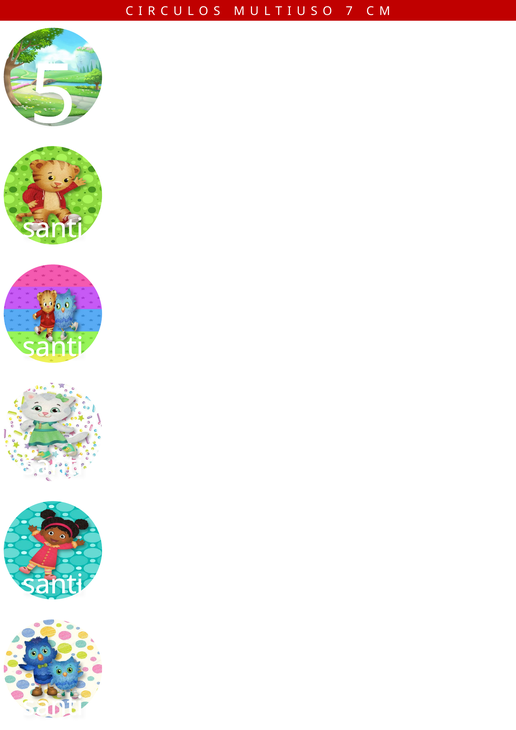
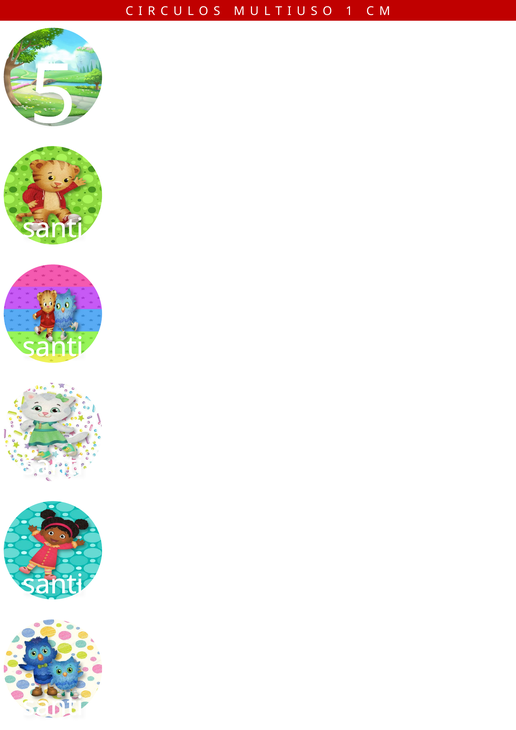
7: 7 -> 1
